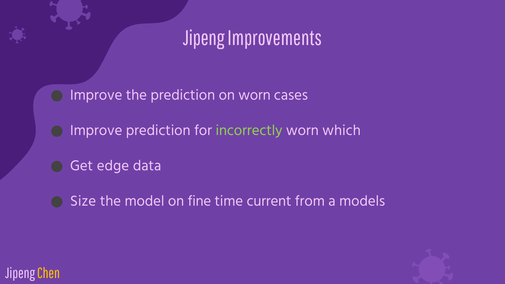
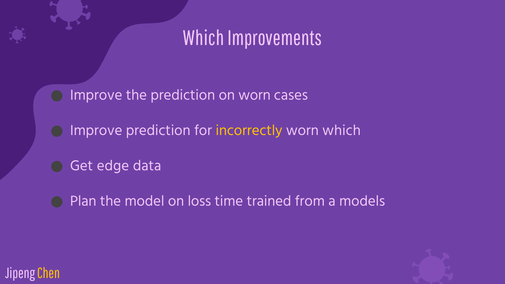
Jipeng at (204, 38): Jipeng -> Which
incorrectly colour: light green -> yellow
Size: Size -> Plan
fine: fine -> loss
current: current -> trained
